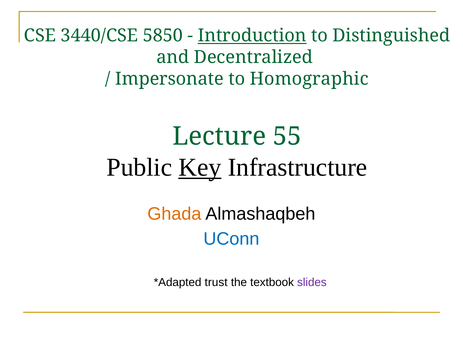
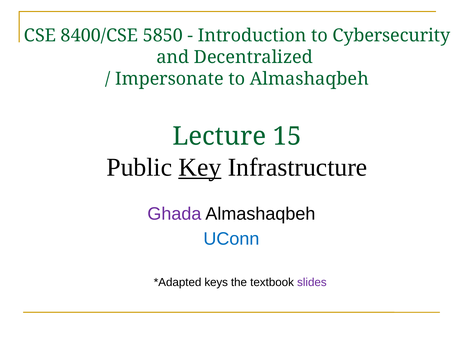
3440/CSE: 3440/CSE -> 8400/CSE
Introduction underline: present -> none
Distinguished: Distinguished -> Cybersecurity
to Homographic: Homographic -> Almashaqbeh
55: 55 -> 15
Ghada colour: orange -> purple
trust: trust -> keys
